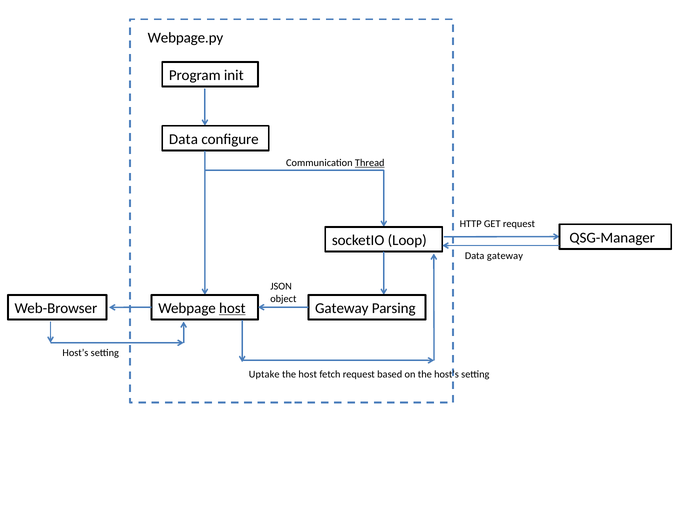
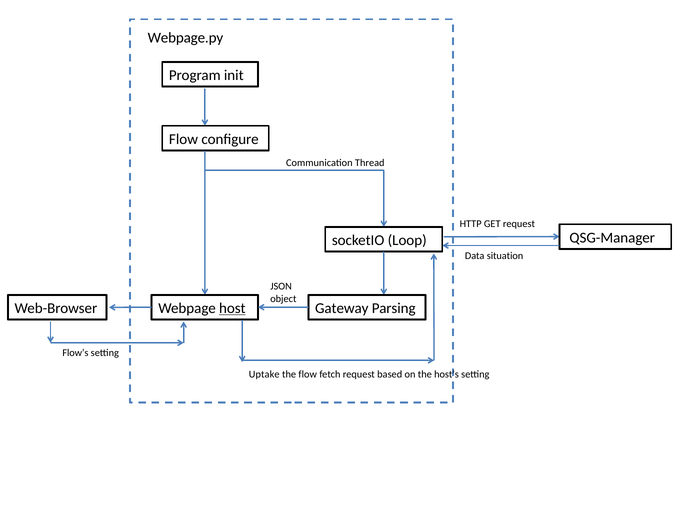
Data at (183, 139): Data -> Flow
Thread underline: present -> none
Data gateway: gateway -> situation
Host’s at (75, 353): Host’s -> Flow’s
the host: host -> flow
